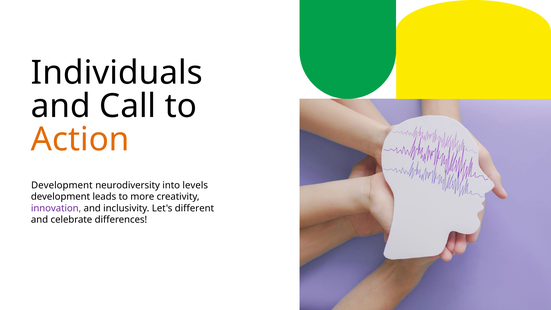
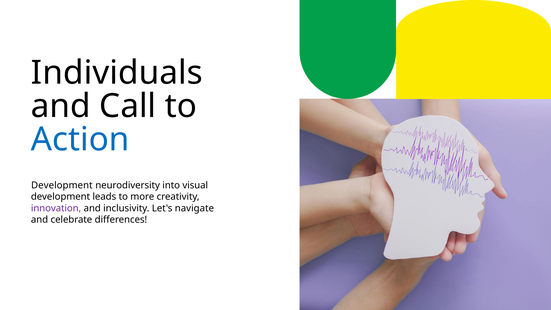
Action colour: orange -> blue
levels: levels -> visual
different: different -> navigate
